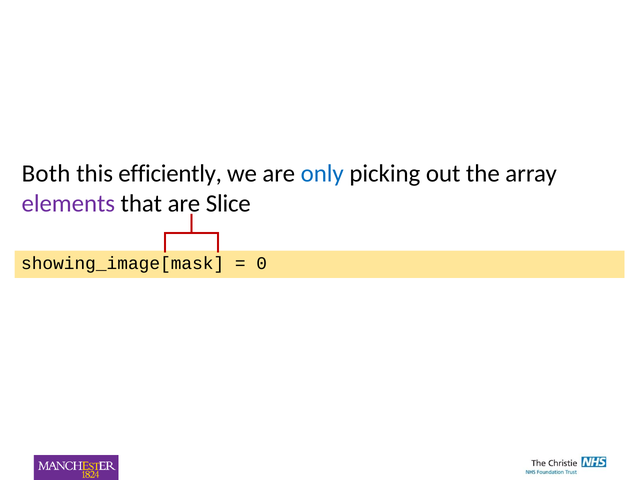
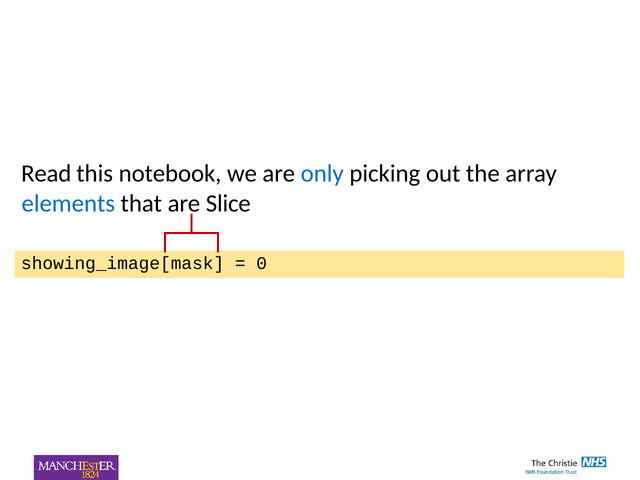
Both: Both -> Read
efficiently: efficiently -> notebook
elements colour: purple -> blue
